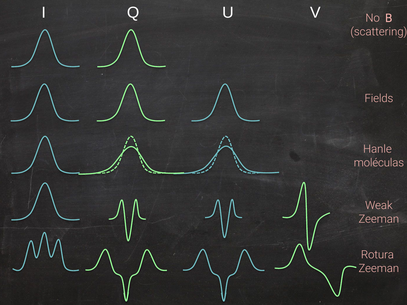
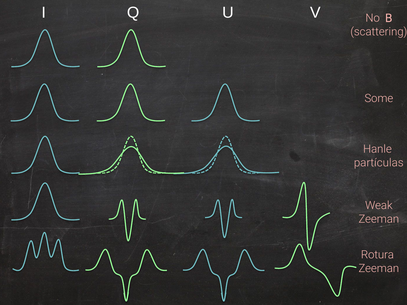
Fields: Fields -> Some
moléculas: moléculas -> partículas
